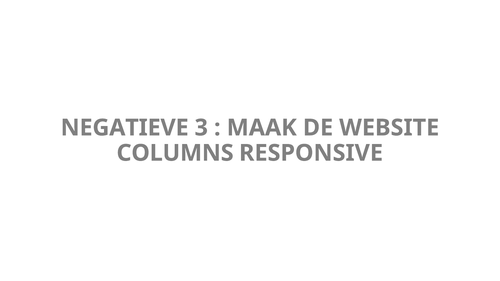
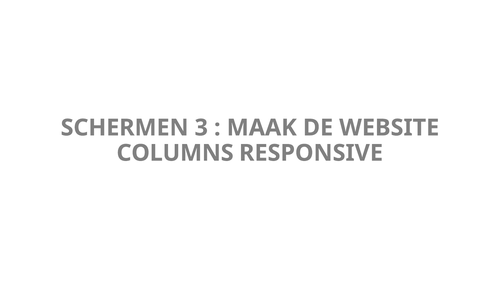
NEGATIEVE: NEGATIEVE -> SCHERMEN
